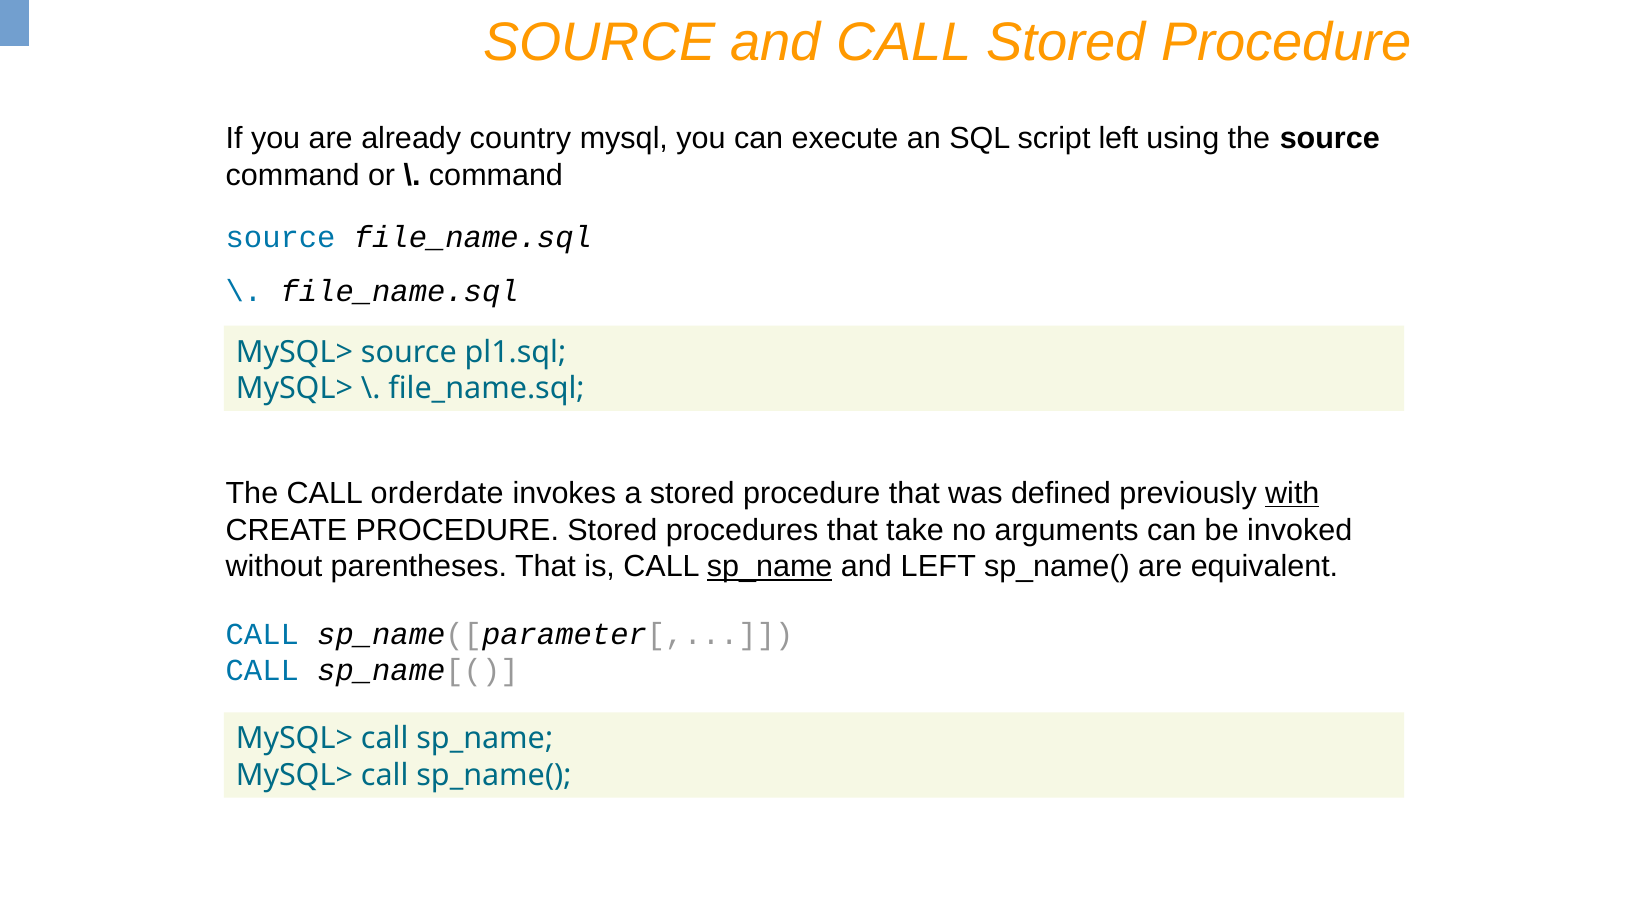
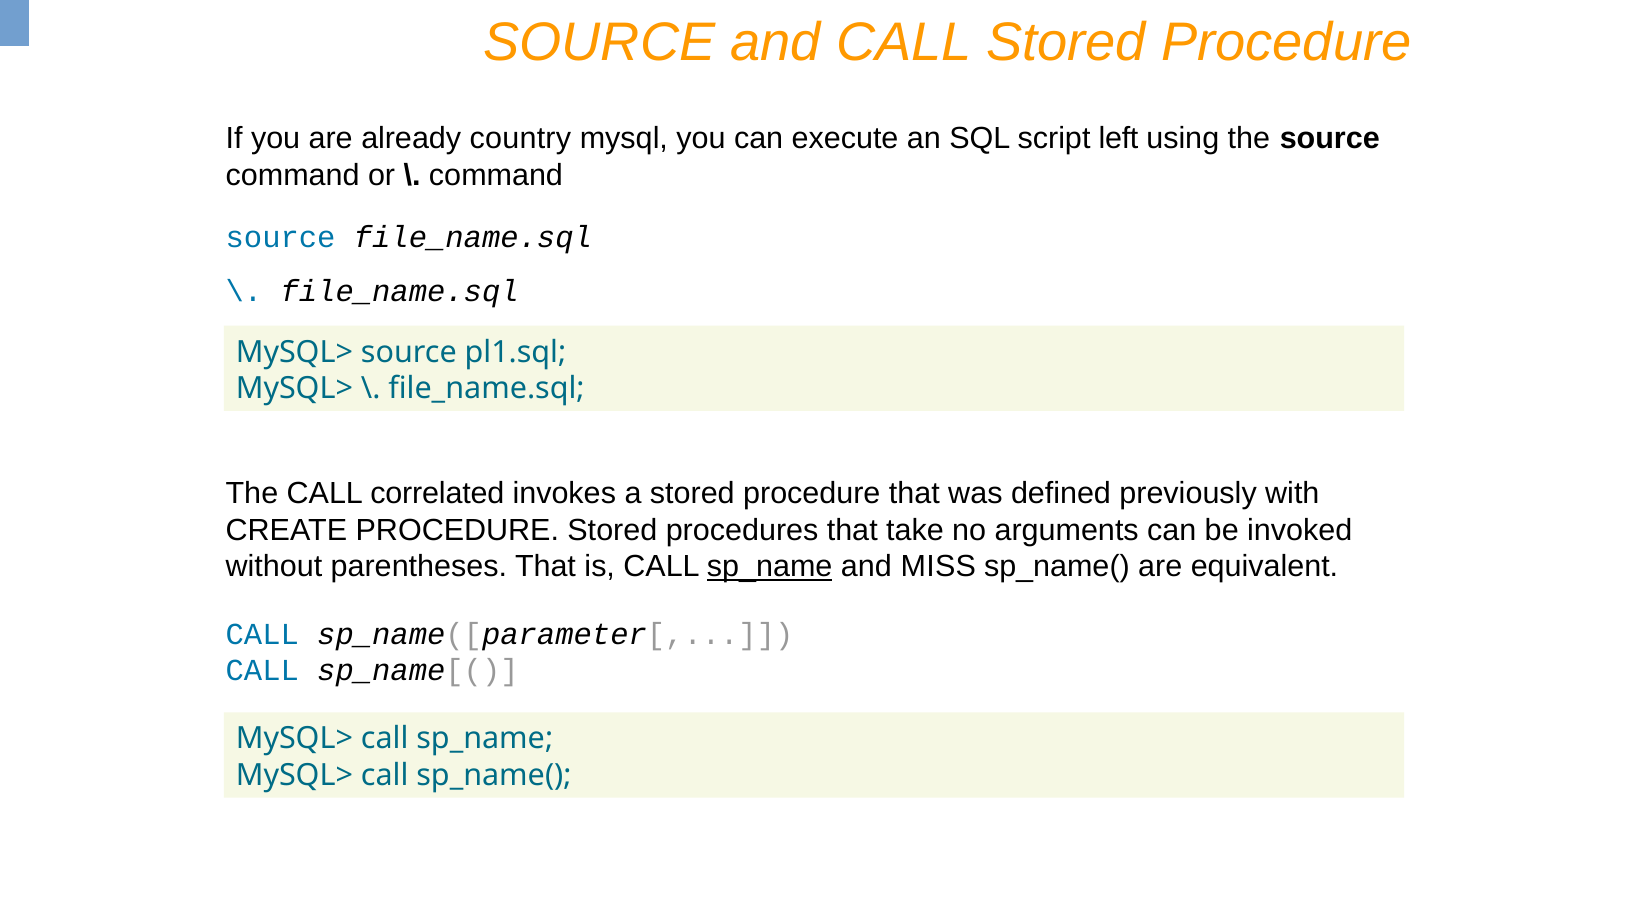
orderdate: orderdate -> correlated
with underline: present -> none
and LEFT: LEFT -> MISS
